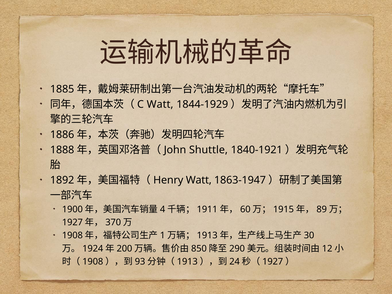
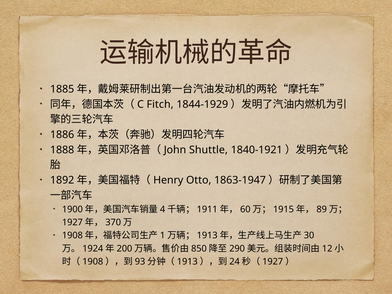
Watt at (160, 104): Watt -> Fitch
Watt at (199, 180): Watt -> Otto
